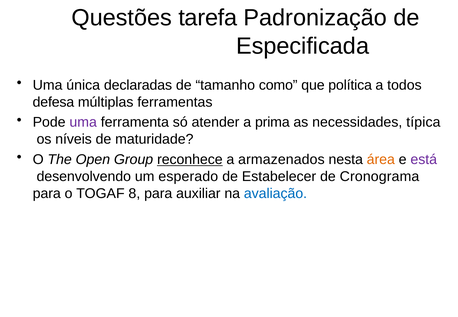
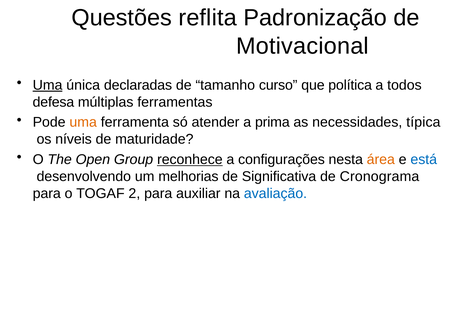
tarefa: tarefa -> reflita
Especificada: Especificada -> Motivacional
Uma at (48, 85) underline: none -> present
como: como -> curso
uma at (83, 122) colour: purple -> orange
armazenados: armazenados -> configurações
está colour: purple -> blue
esperado: esperado -> melhorias
Estabelecer: Estabelecer -> Significativa
8: 8 -> 2
